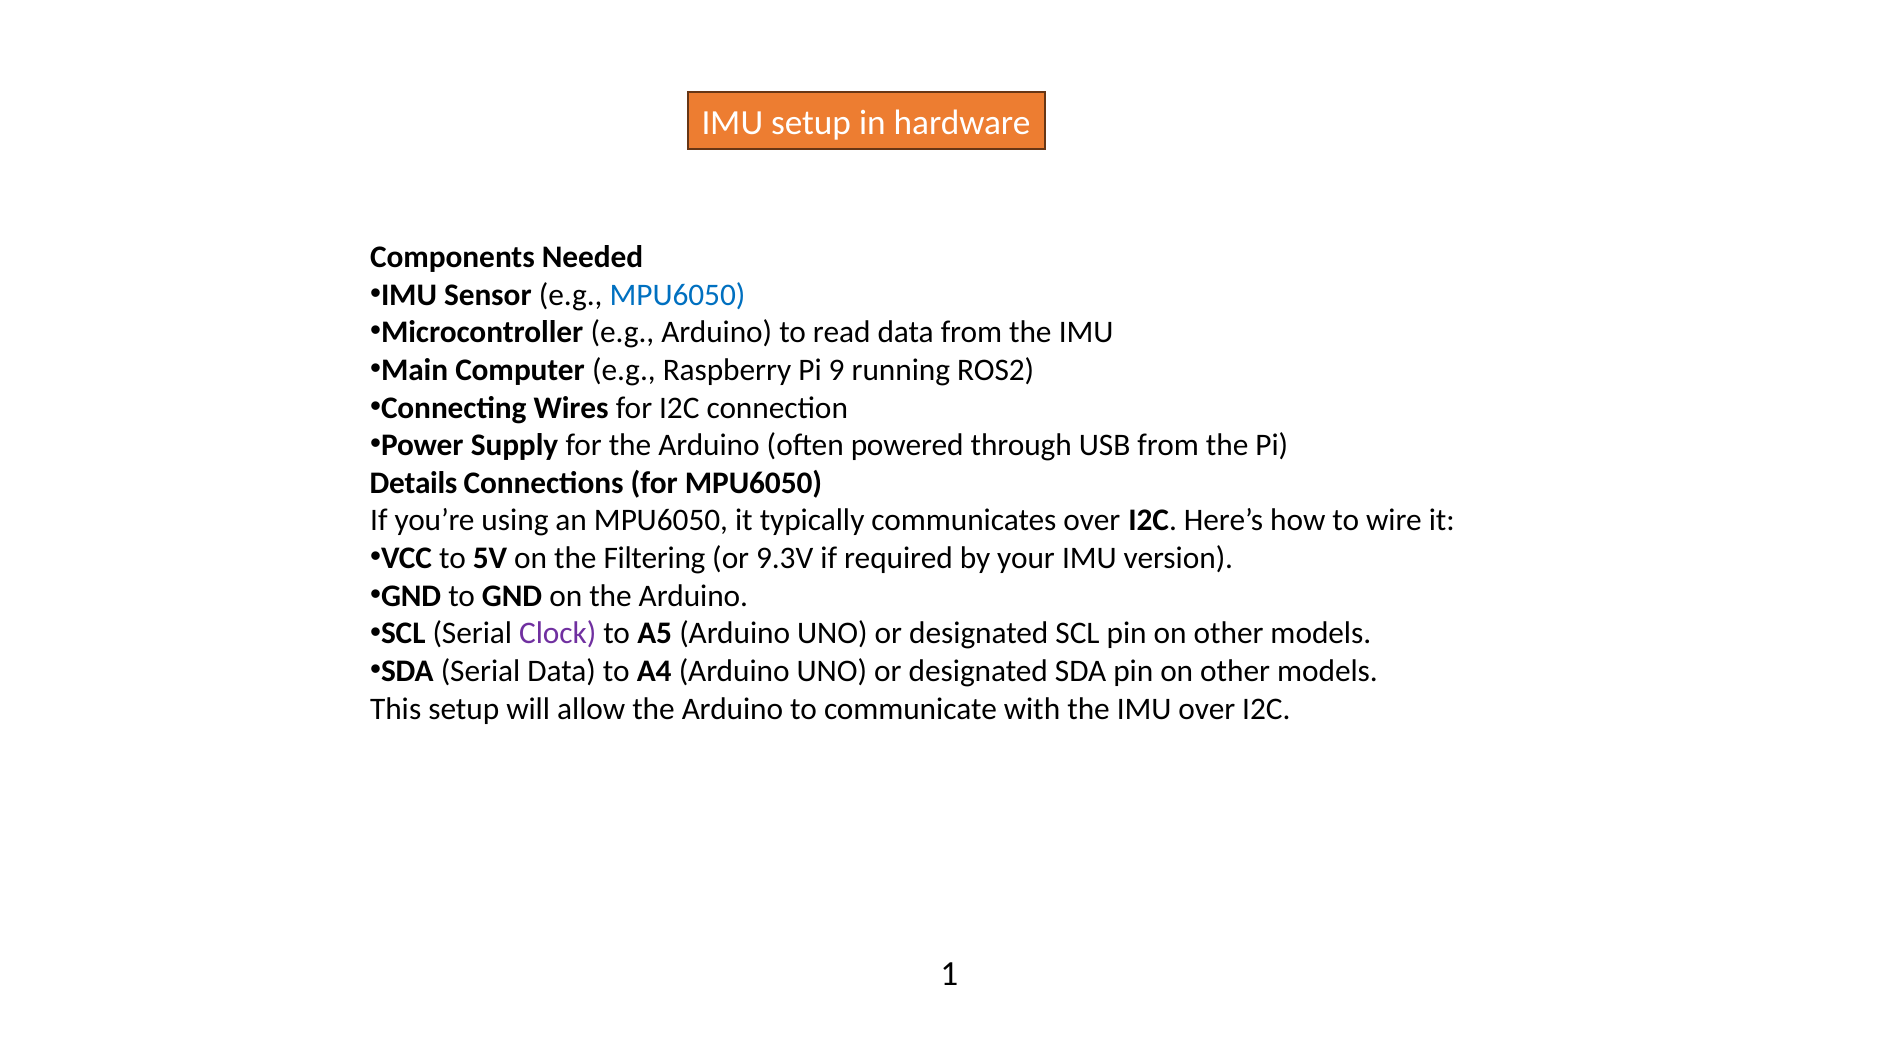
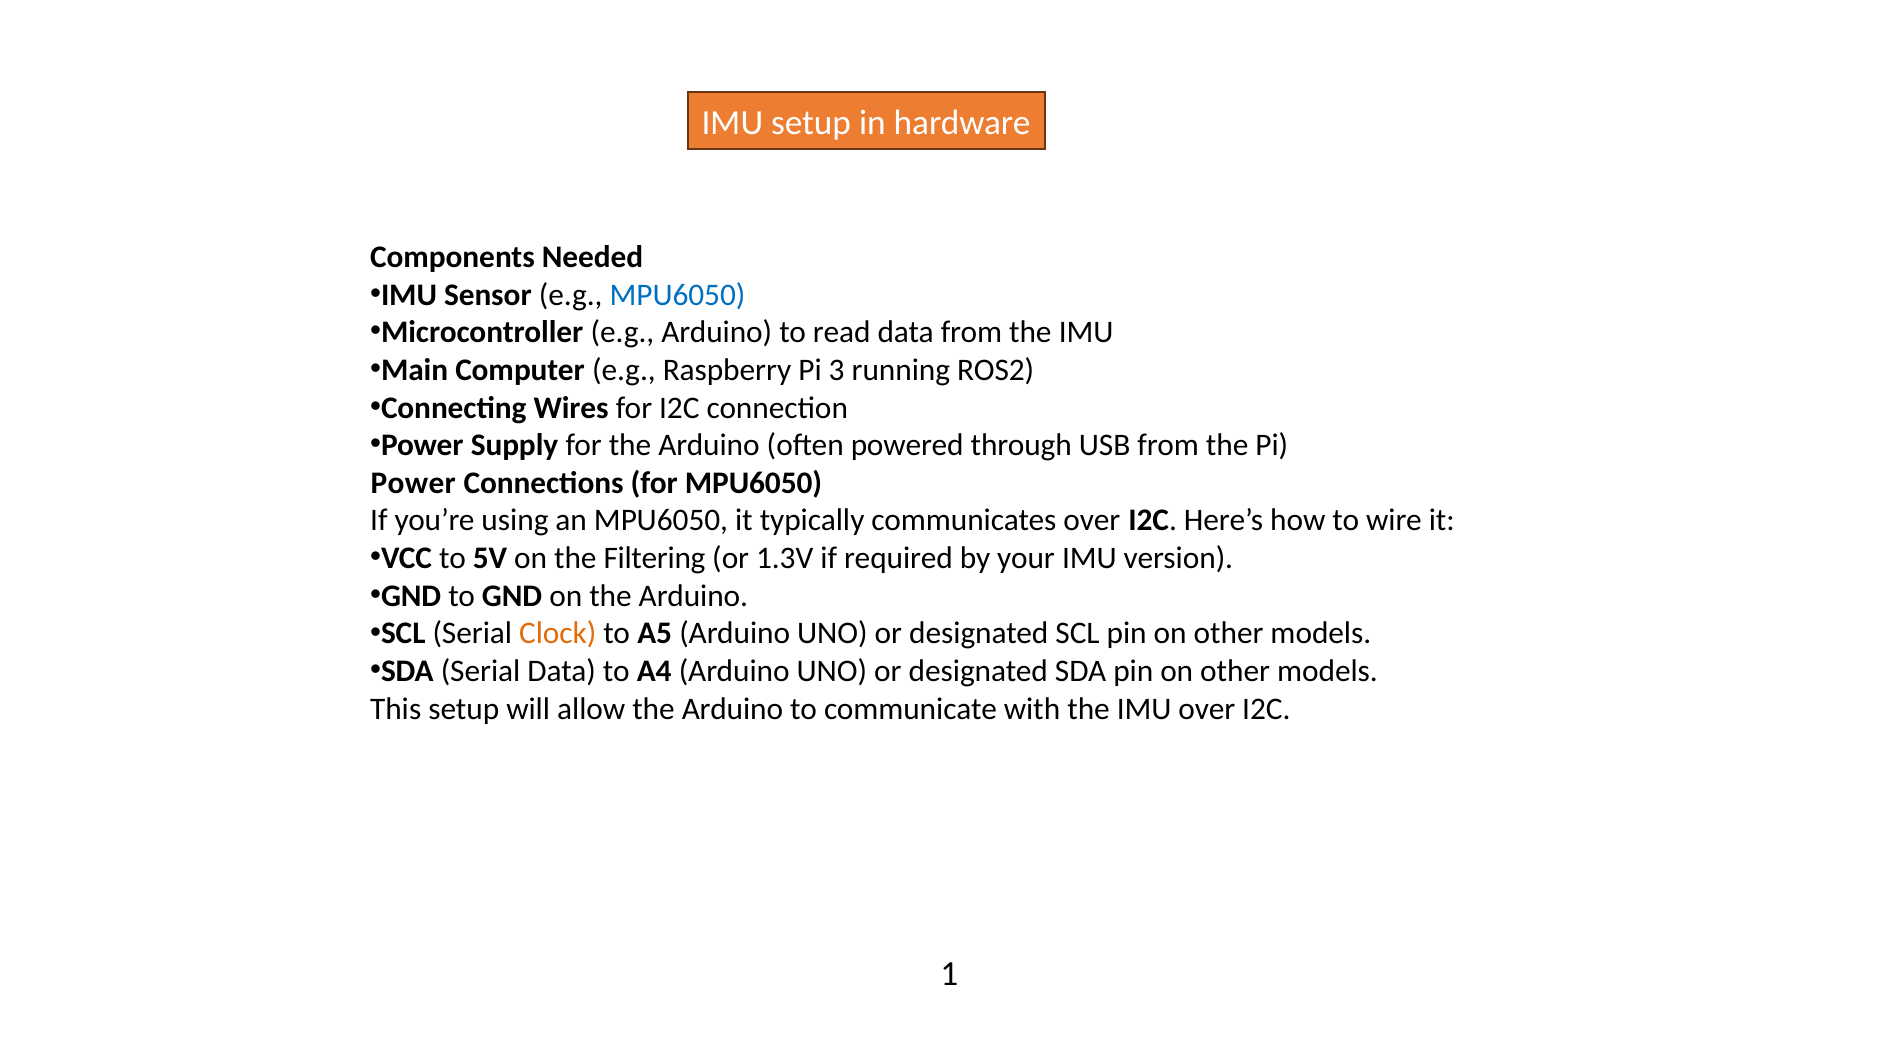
9: 9 -> 3
Details at (414, 483): Details -> Power
9.3V: 9.3V -> 1.3V
Clock colour: purple -> orange
